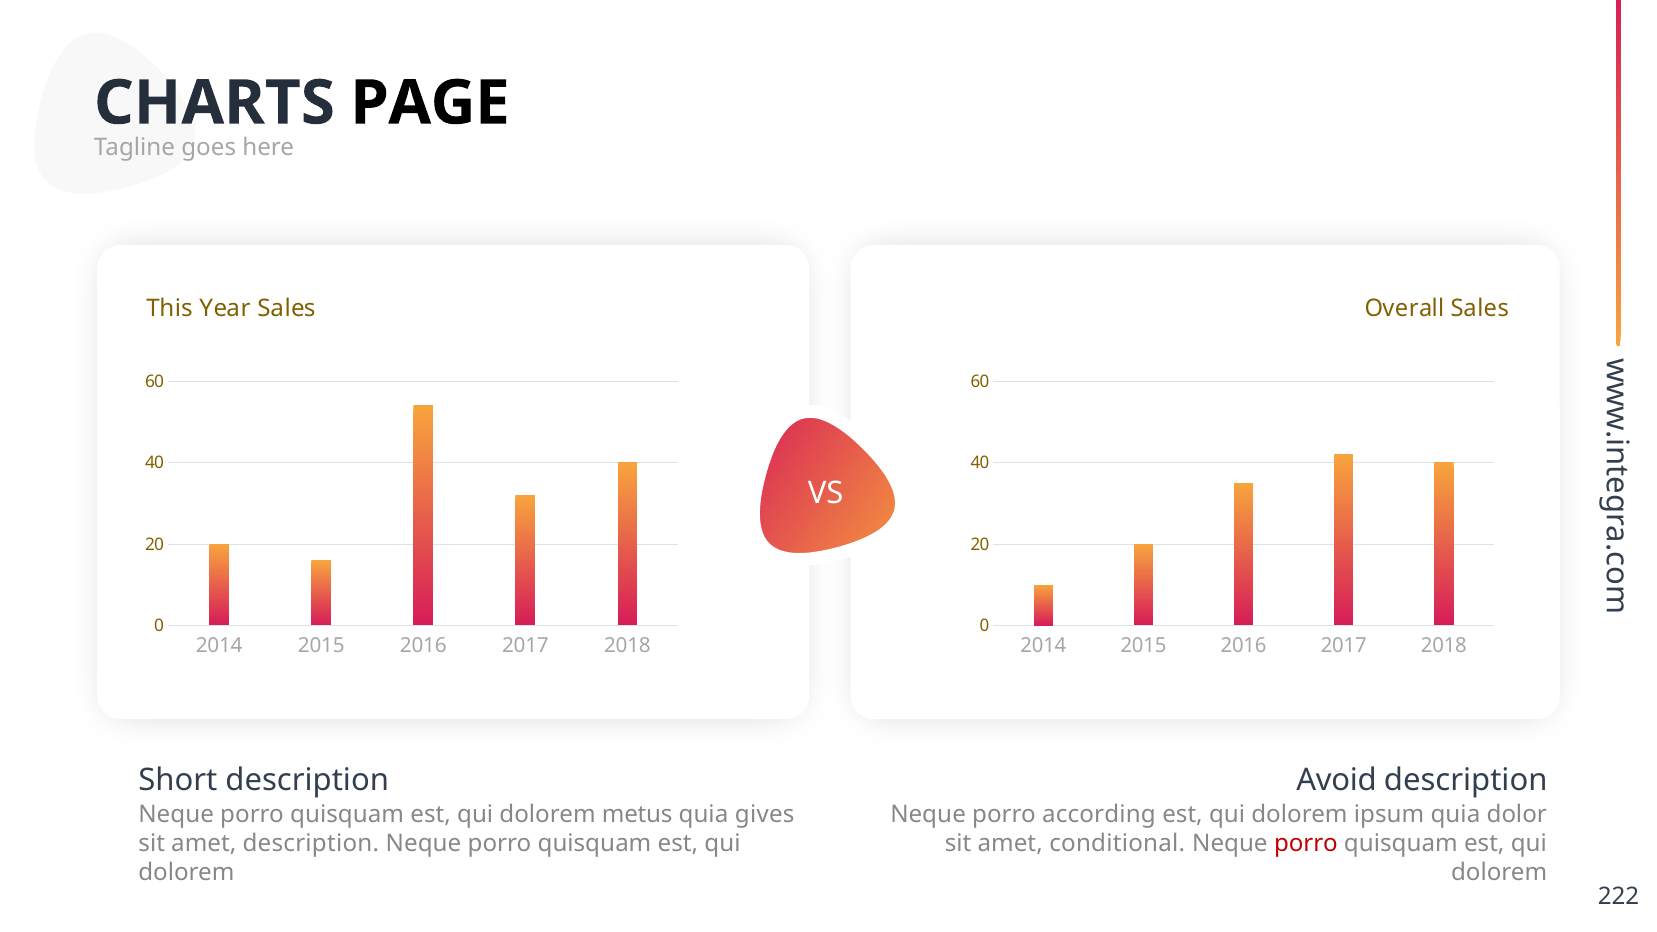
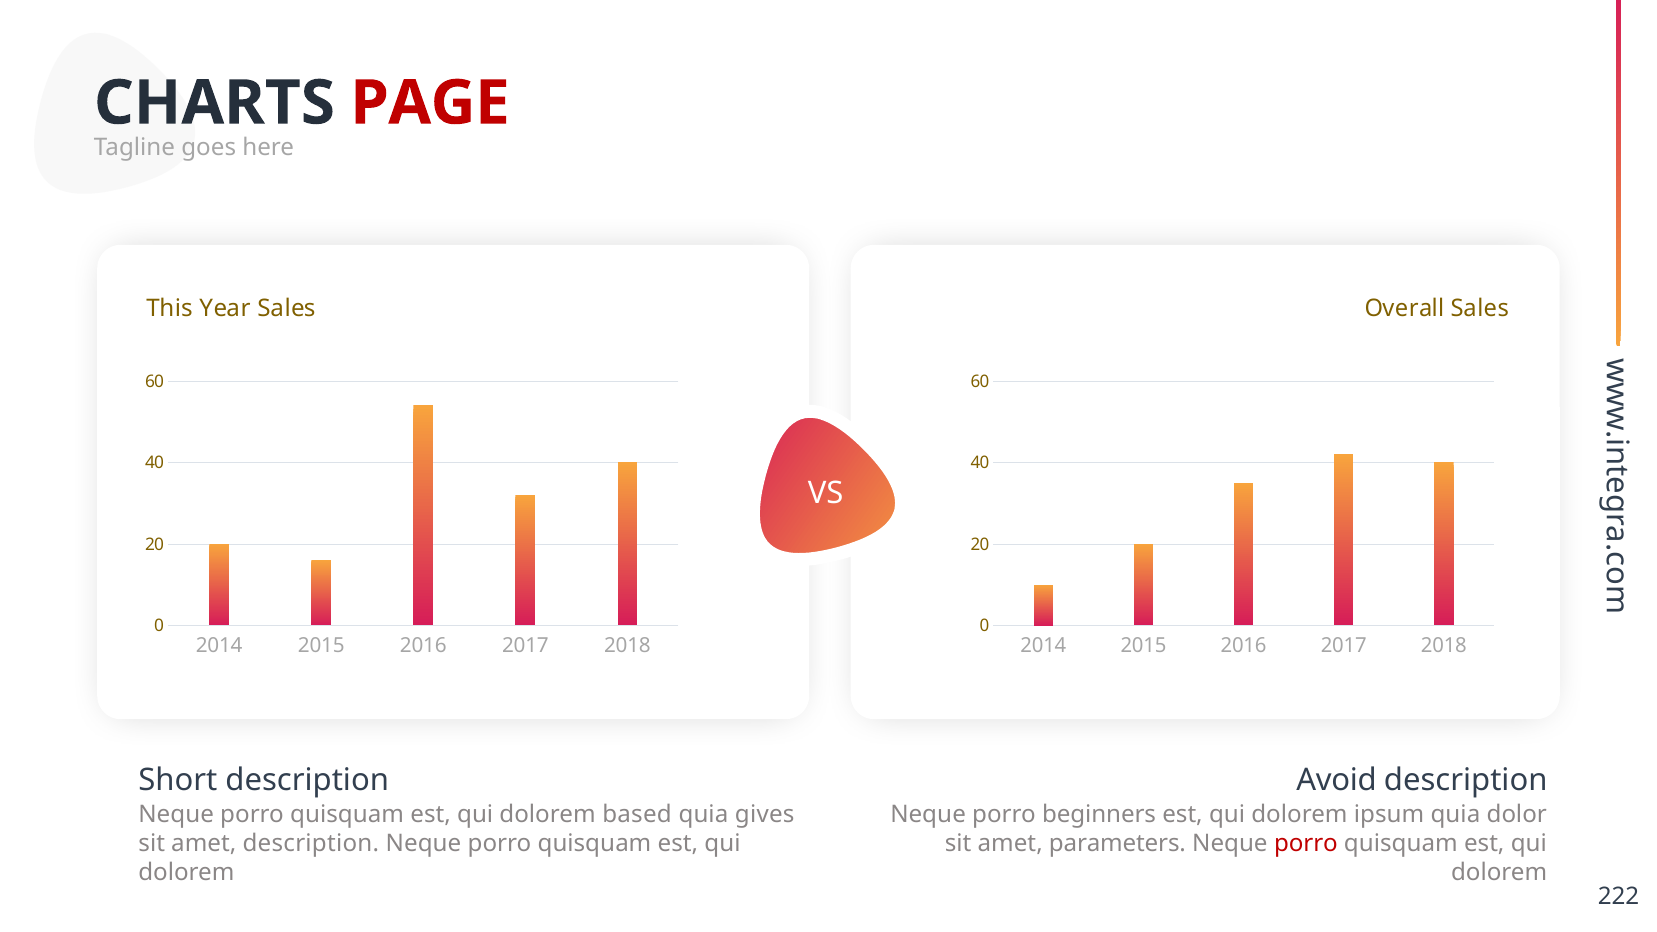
PAGE colour: black -> red
metus: metus -> based
according: according -> beginners
conditional: conditional -> parameters
